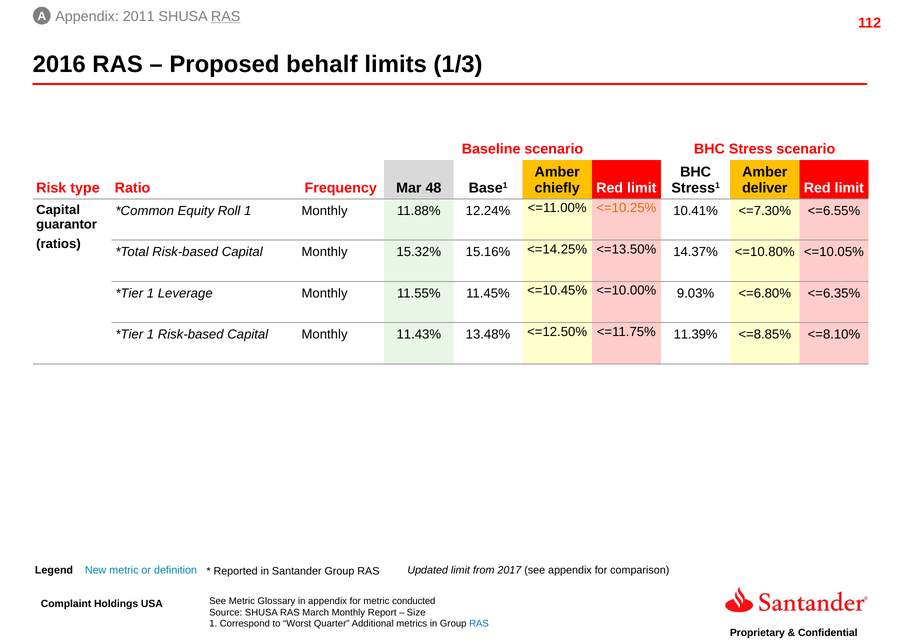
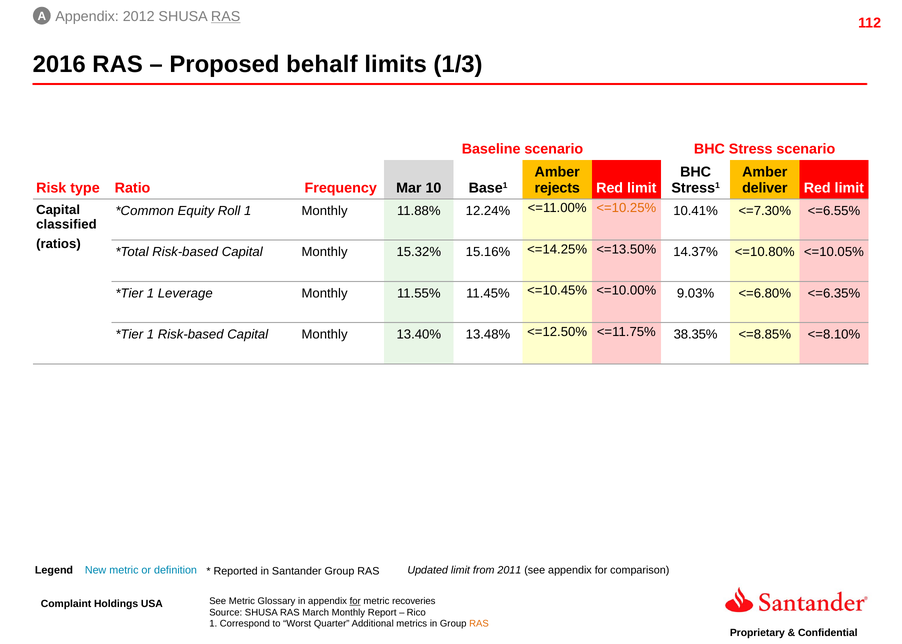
2011: 2011 -> 2012
48: 48 -> 10
chiefly: chiefly -> rejects
guarantor: guarantor -> classified
11.43%: 11.43% -> 13.40%
11.39%: 11.39% -> 38.35%
2017: 2017 -> 2011
for at (355, 601) underline: none -> present
conducted: conducted -> recoveries
Size: Size -> Rico
RAS at (479, 624) colour: blue -> orange
